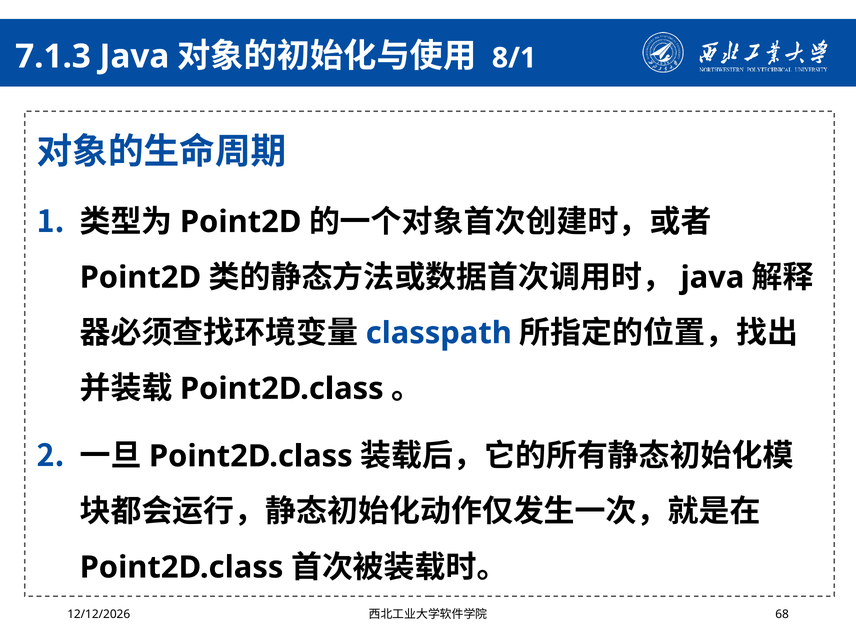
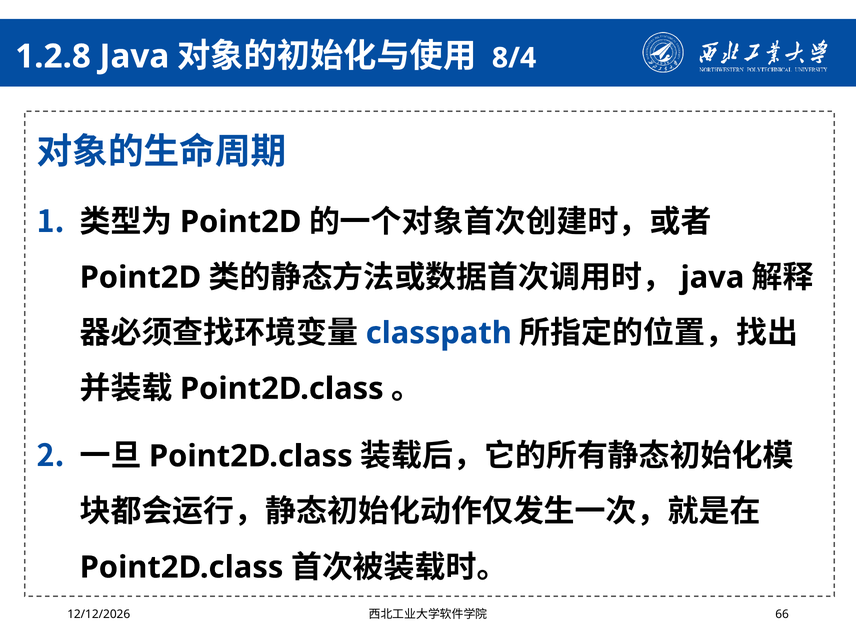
7.1.3: 7.1.3 -> 1.2.8
8/1: 8/1 -> 8/4
68: 68 -> 66
